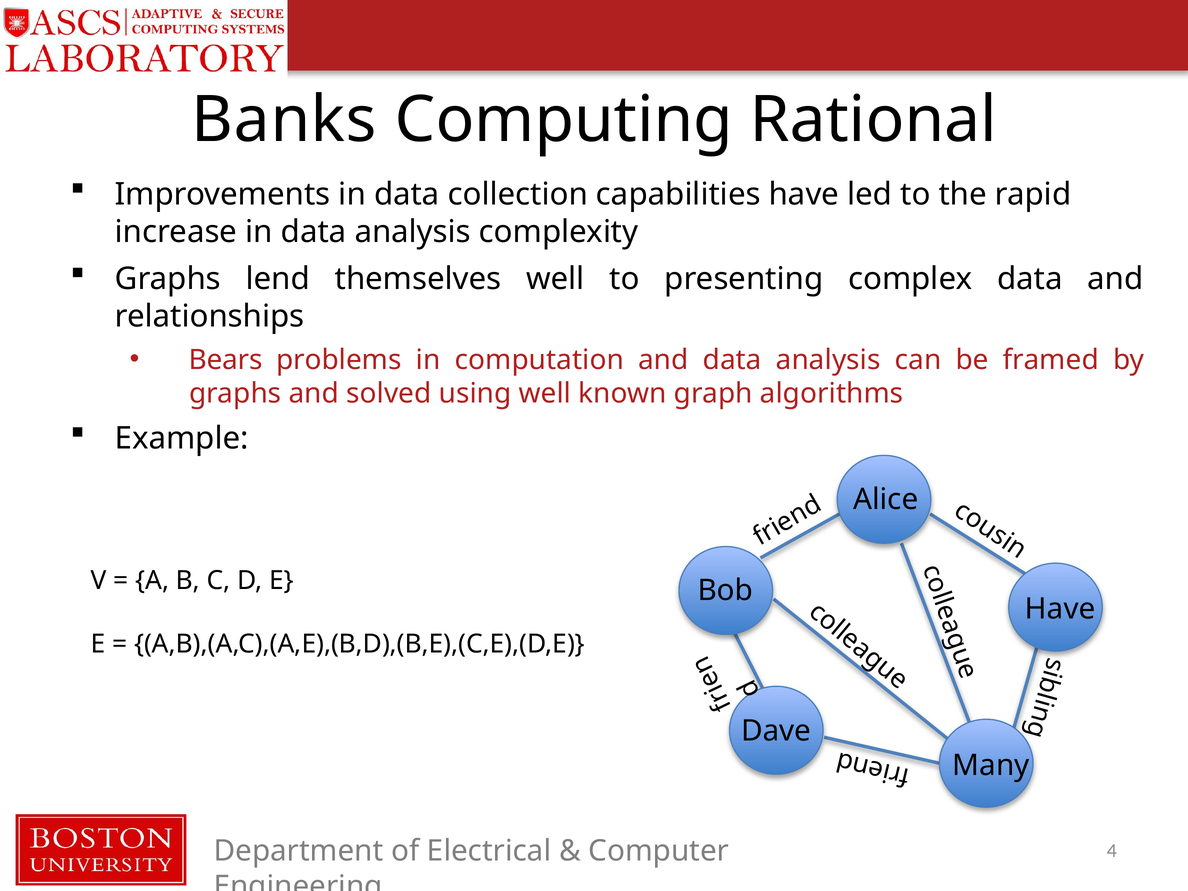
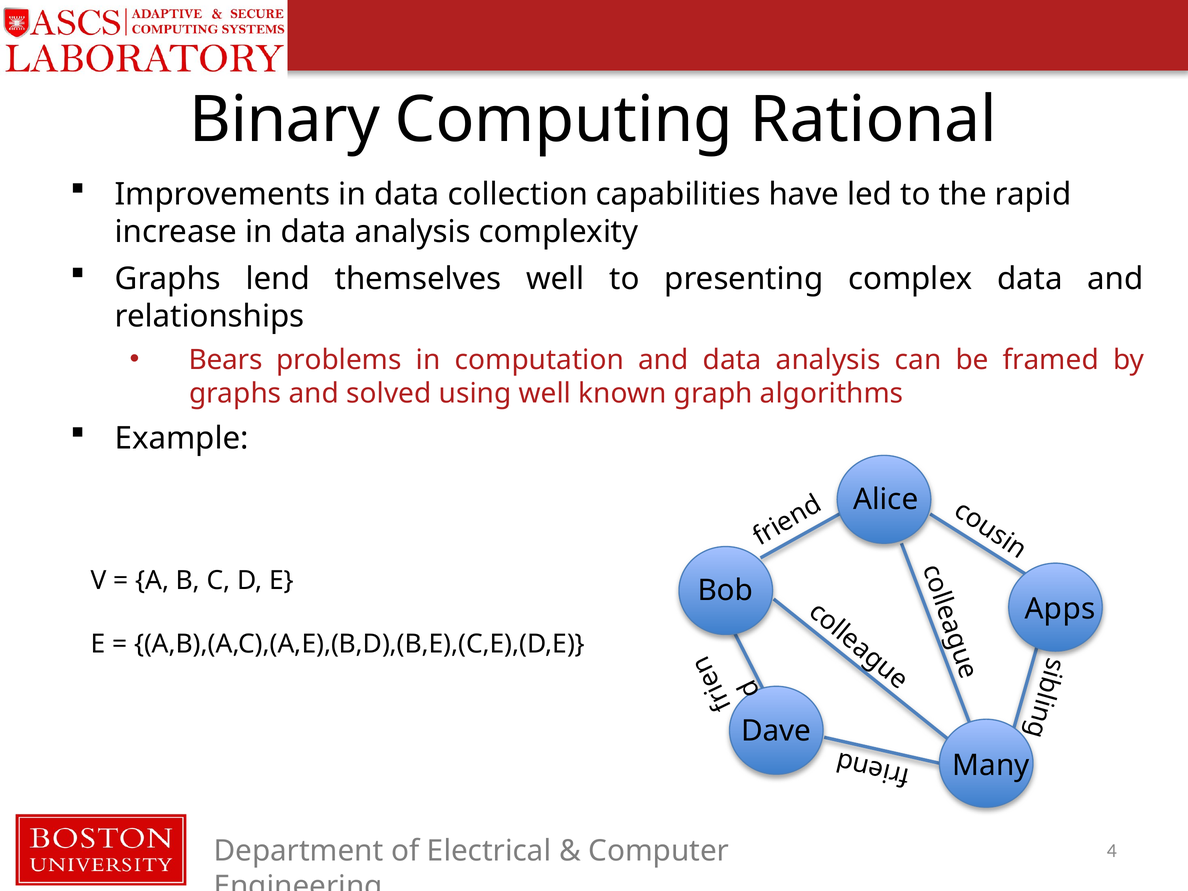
Banks: Banks -> Binary
Have at (1060, 609): Have -> Apps
